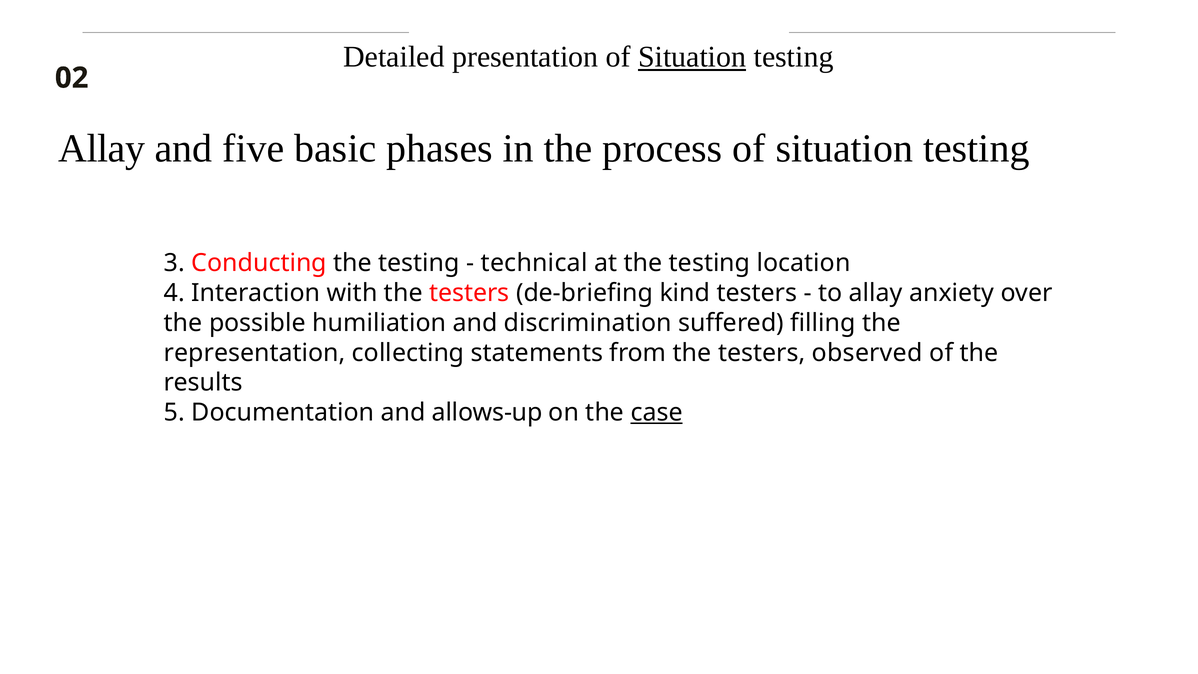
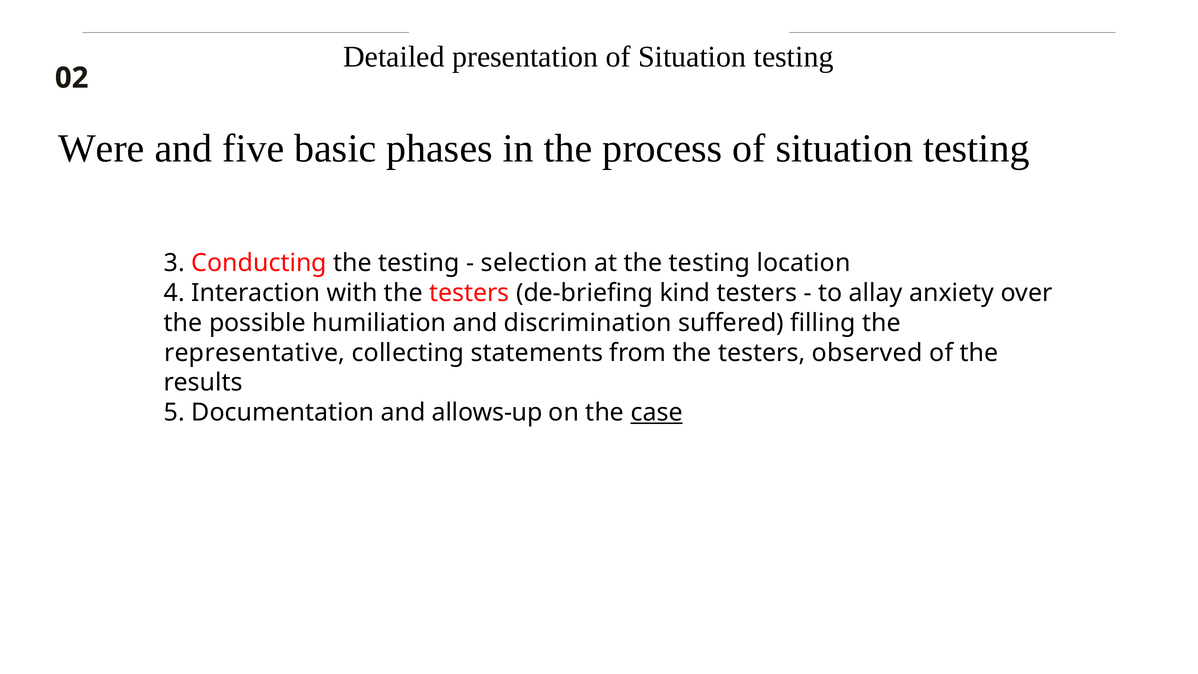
Situation at (692, 57) underline: present -> none
Allay at (102, 148): Allay -> Were
technical: technical -> selection
representation: representation -> representative
